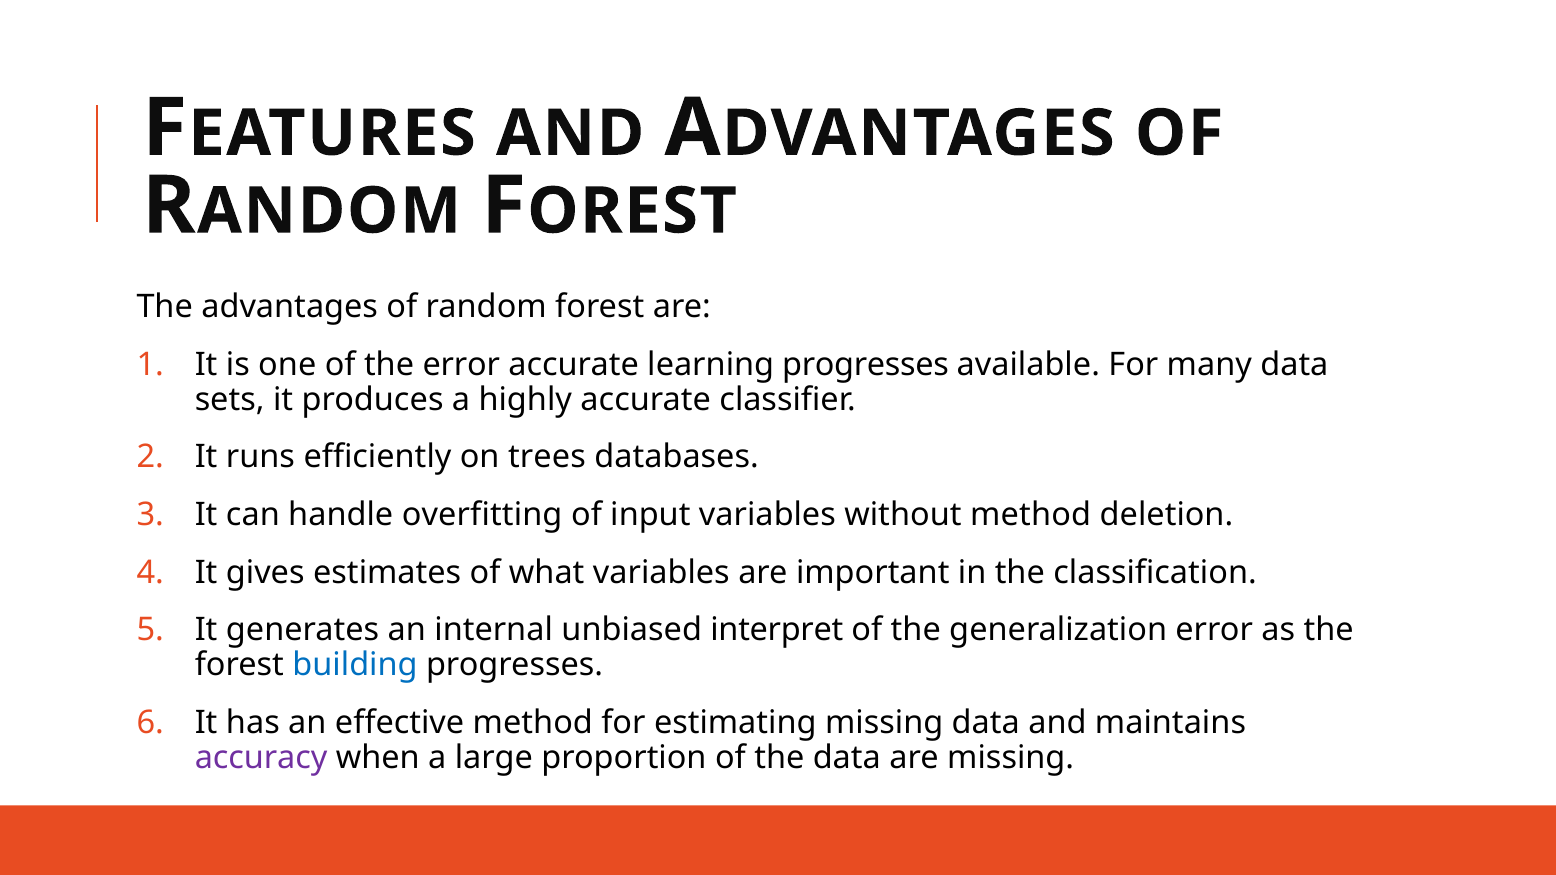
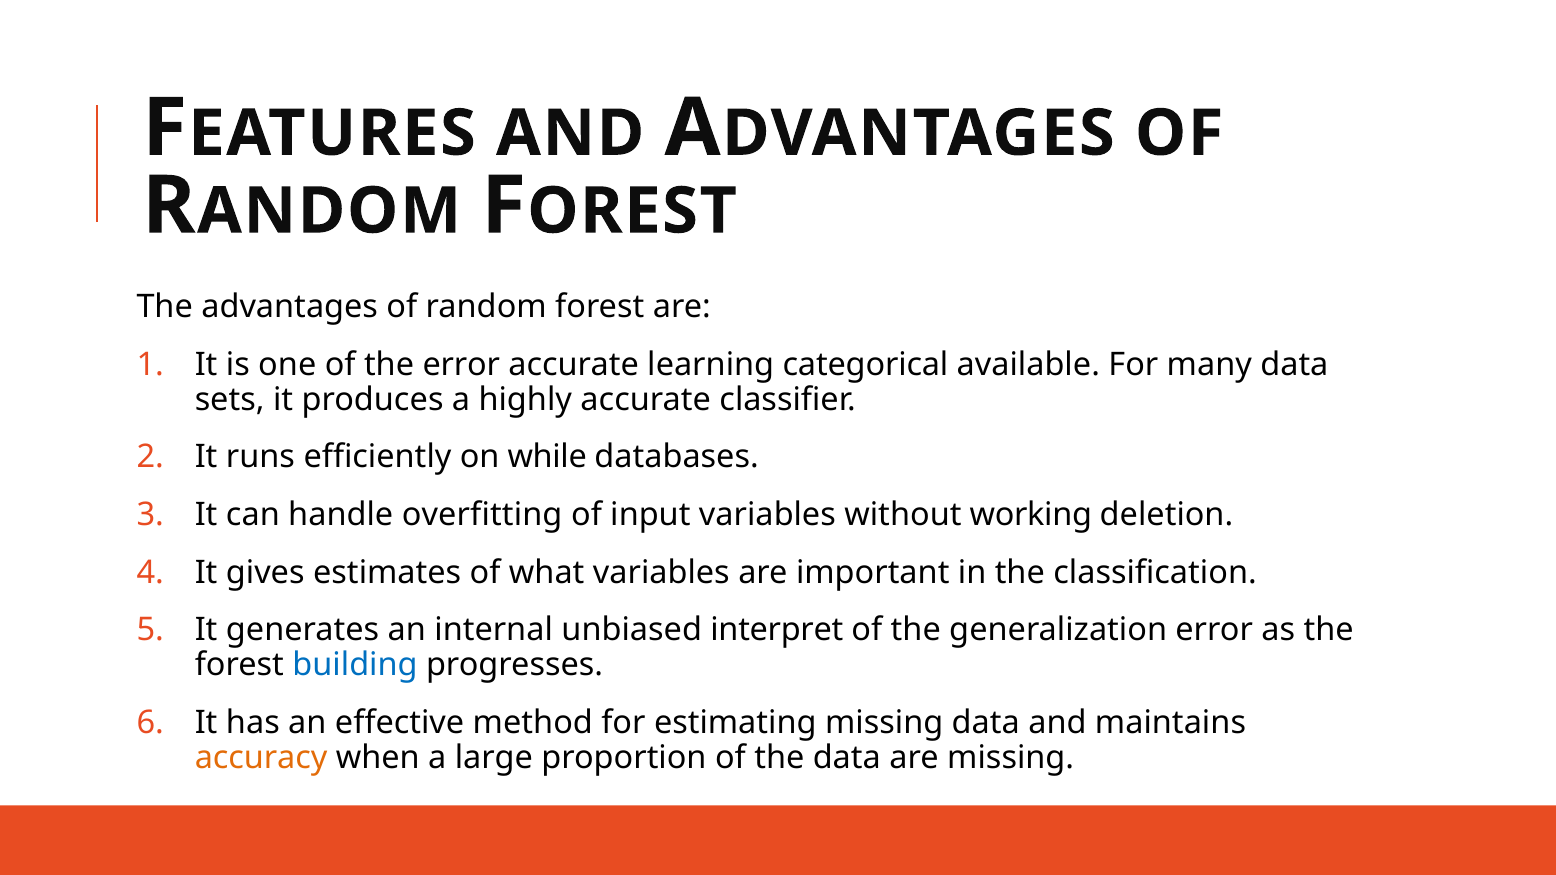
learning progresses: progresses -> categorical
trees: trees -> while
without method: method -> working
accuracy colour: purple -> orange
